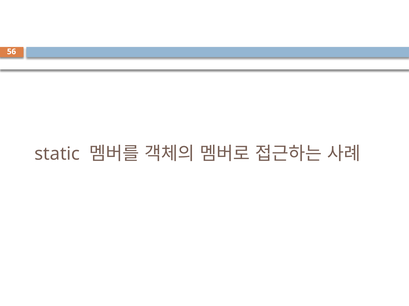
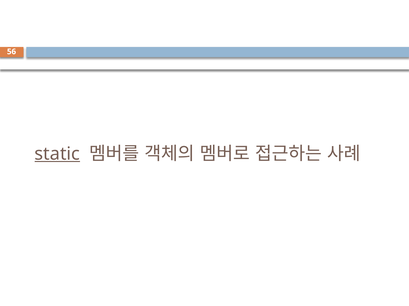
static underline: none -> present
